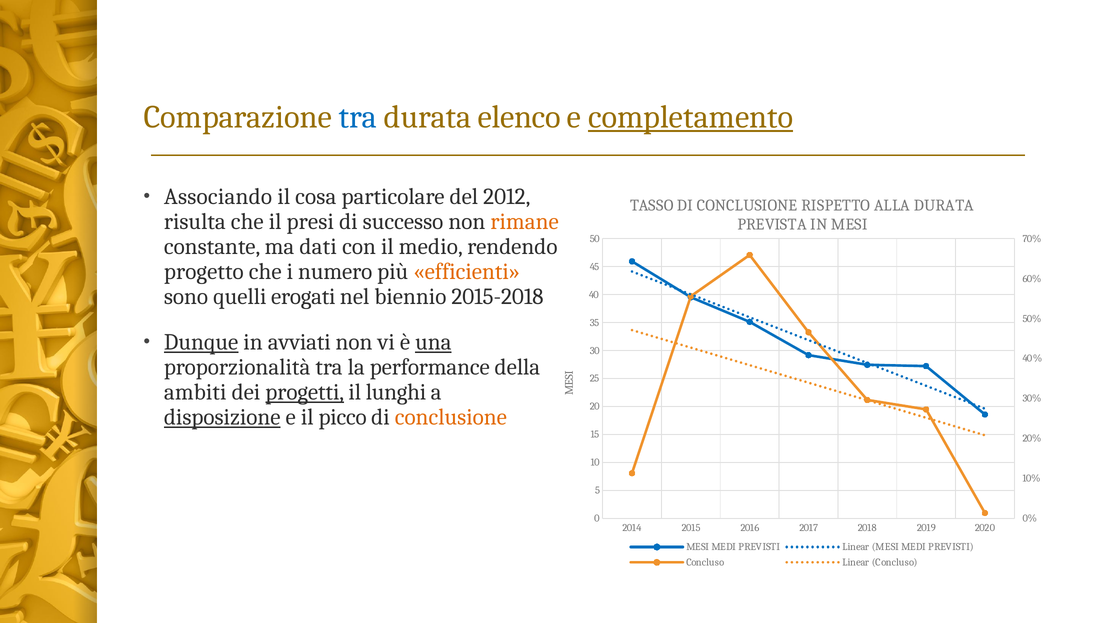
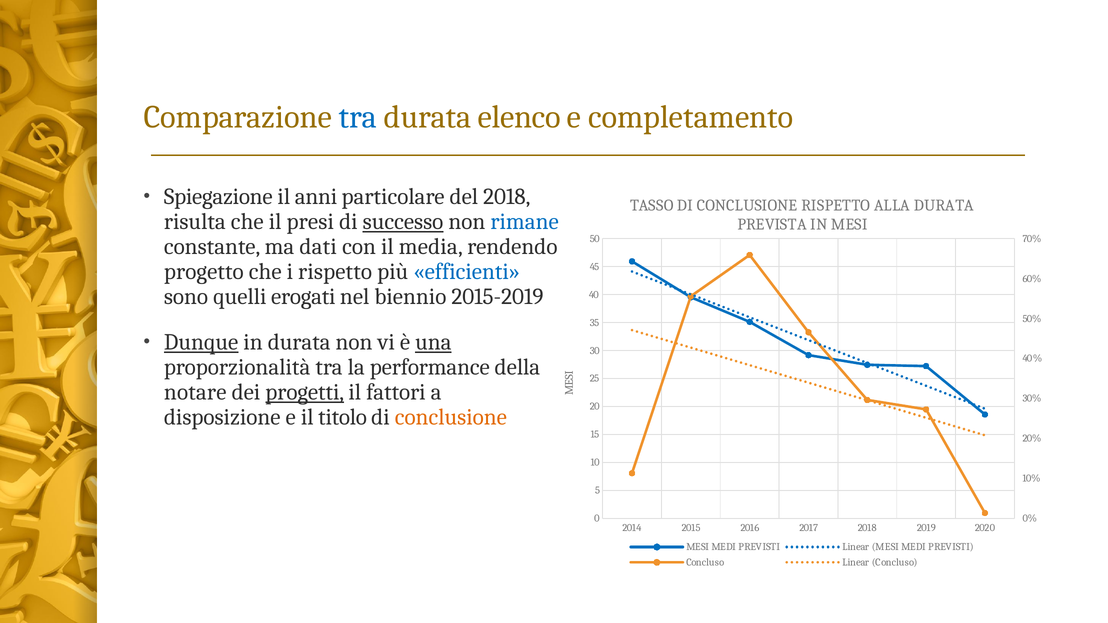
completamento underline: present -> none
Associando: Associando -> Spiegazione
cosa: cosa -> anni
del 2012: 2012 -> 2018
successo underline: none -> present
rimane colour: orange -> blue
medio: medio -> media
i numero: numero -> rispetto
efficienti colour: orange -> blue
2015-2018: 2015-2018 -> 2015-2019
in avviati: avviati -> durata
ambiti: ambiti -> notare
lunghi: lunghi -> fattori
disposizione underline: present -> none
picco: picco -> titolo
